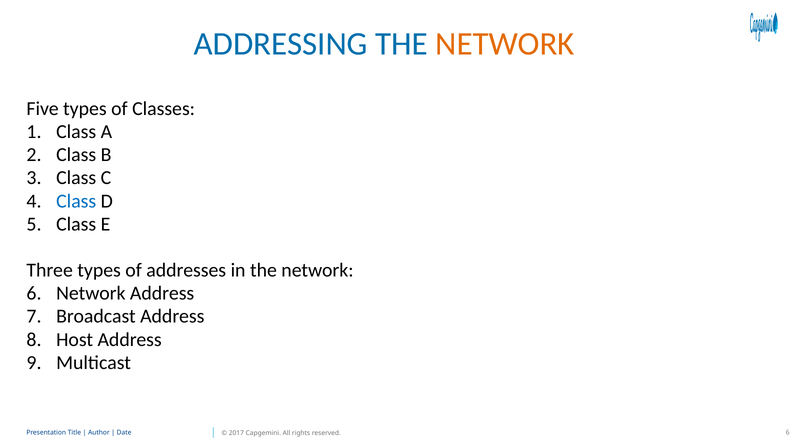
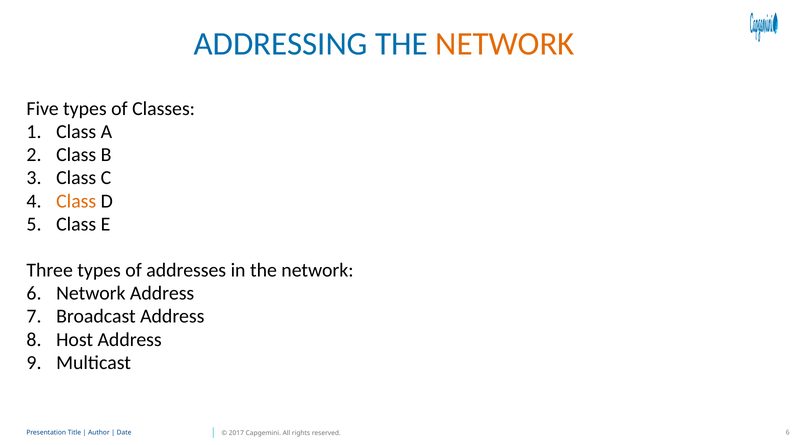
Class at (76, 201) colour: blue -> orange
